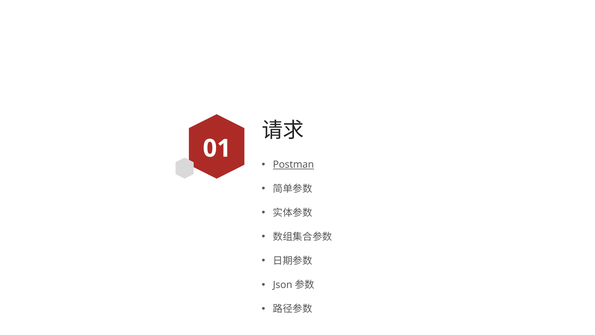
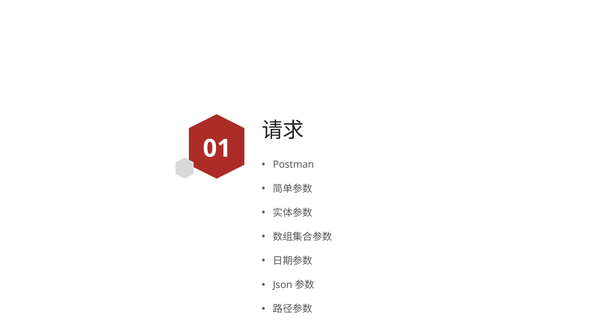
Postman underline: present -> none
